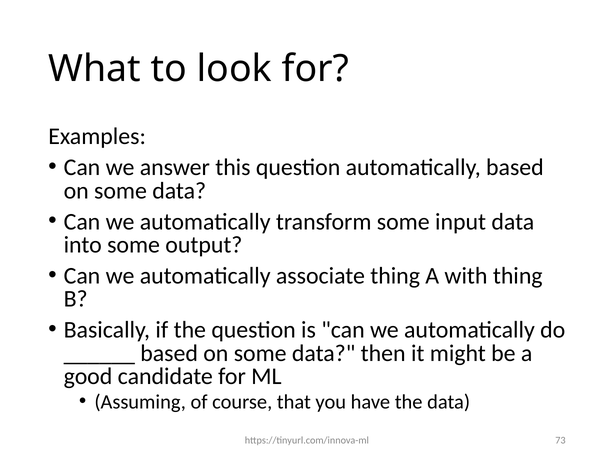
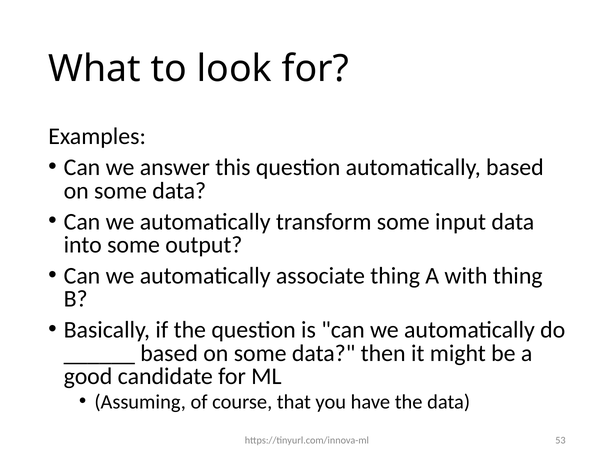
73: 73 -> 53
